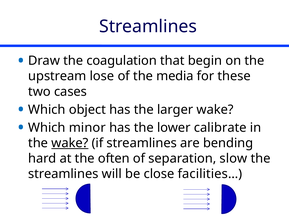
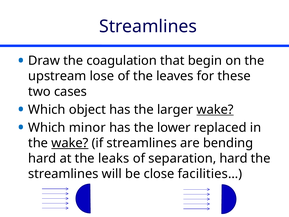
media: media -> leaves
wake at (215, 109) underline: none -> present
calibrate: calibrate -> replaced
often: often -> leaks
separation slow: slow -> hard
